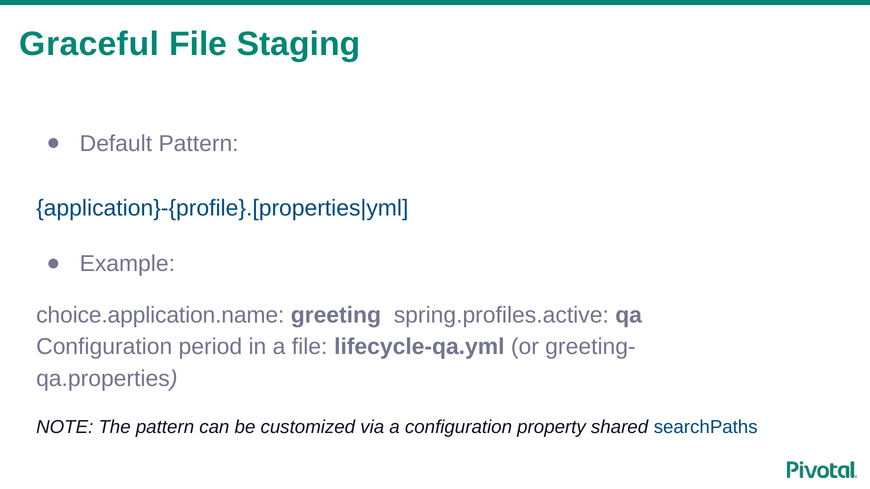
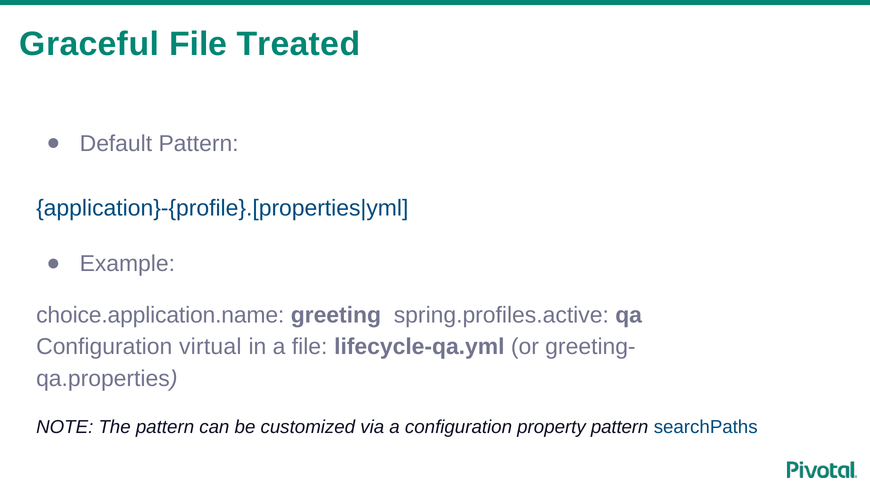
Staging: Staging -> Treated
period: period -> virtual
property shared: shared -> pattern
